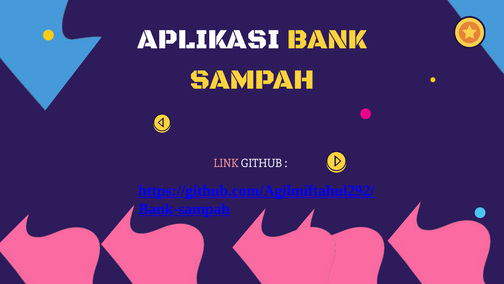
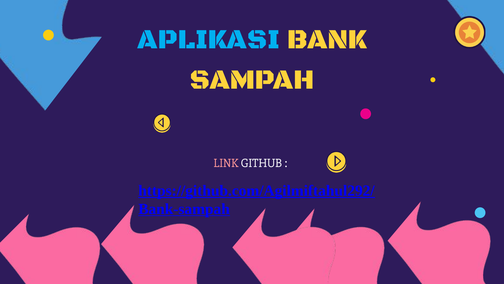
APLIKASI colour: white -> light blue
